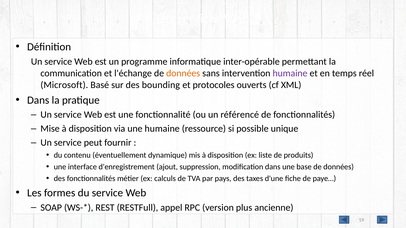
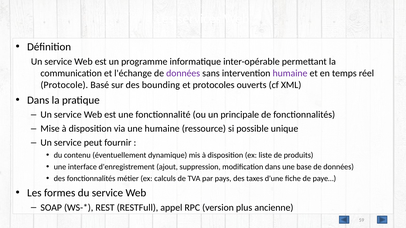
données at (183, 73) colour: orange -> purple
Microsoft: Microsoft -> Protocole
référencé: référencé -> principale
